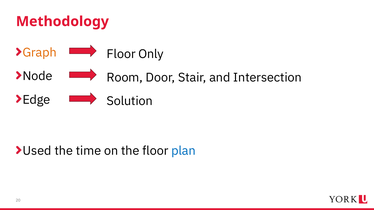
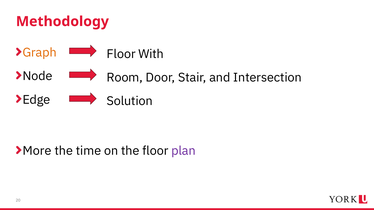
Only: Only -> With
Used: Used -> More
plan colour: blue -> purple
